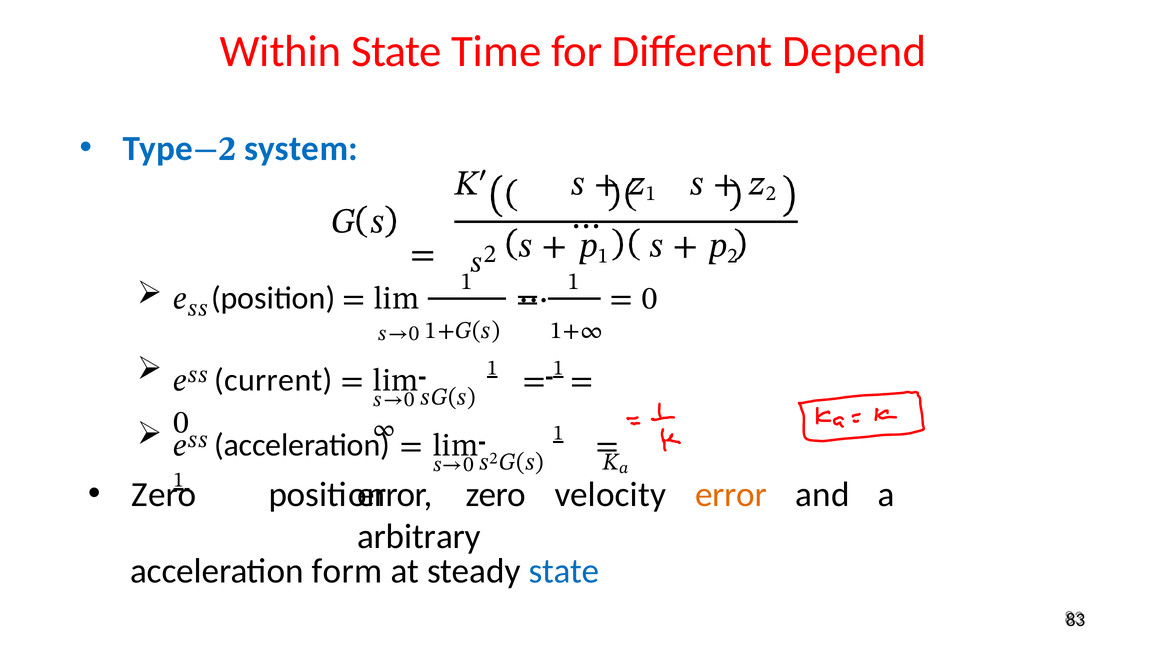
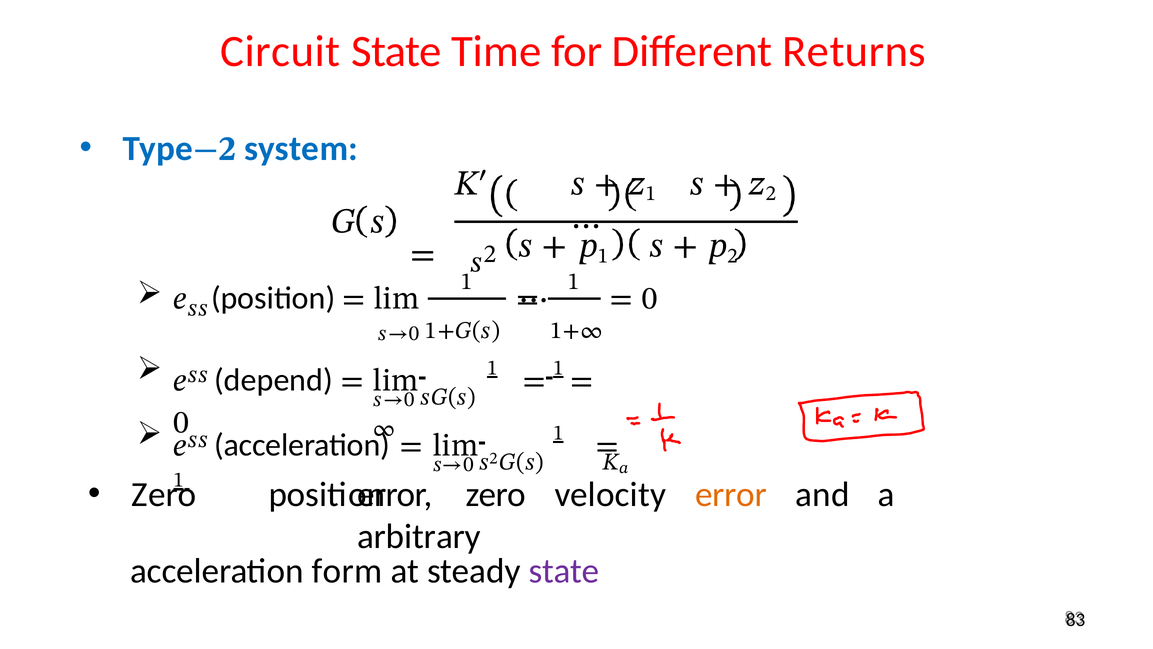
Within: Within -> Circuit
Depend: Depend -> Returns
current: current -> depend
state at (564, 571) colour: blue -> purple
